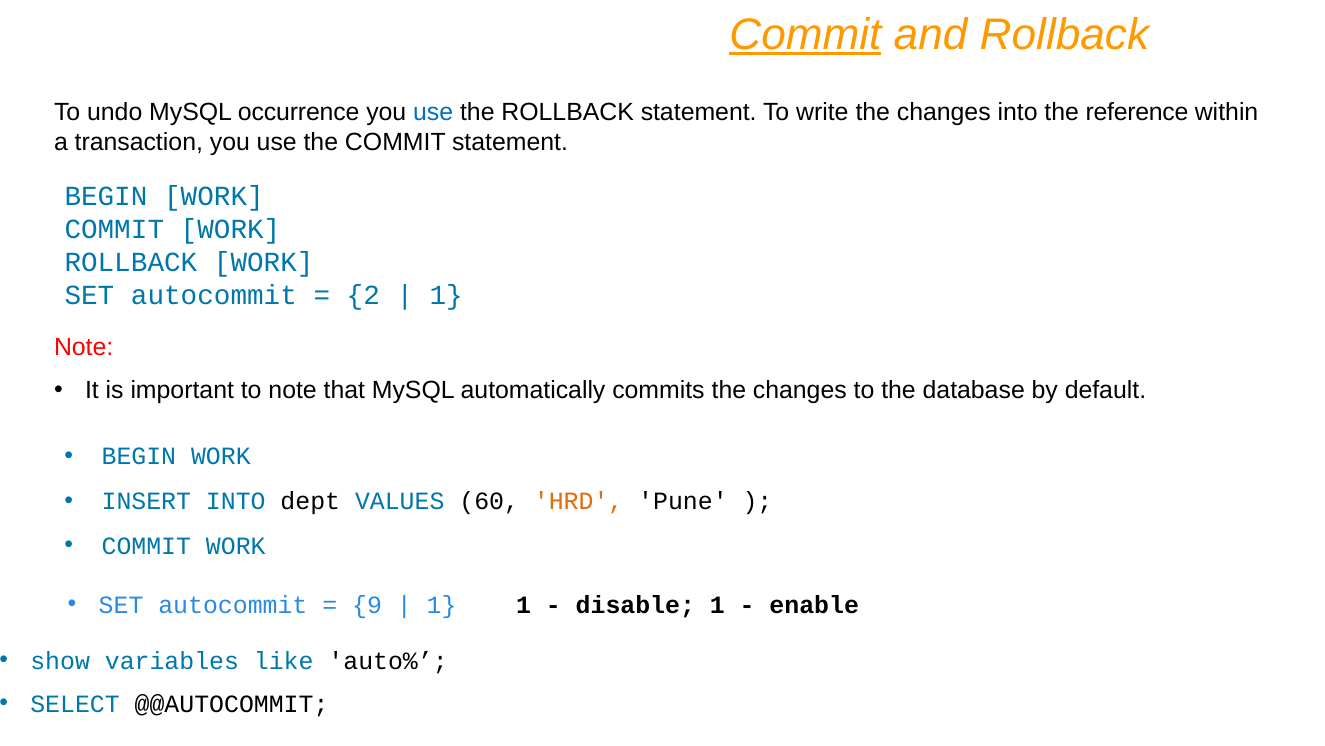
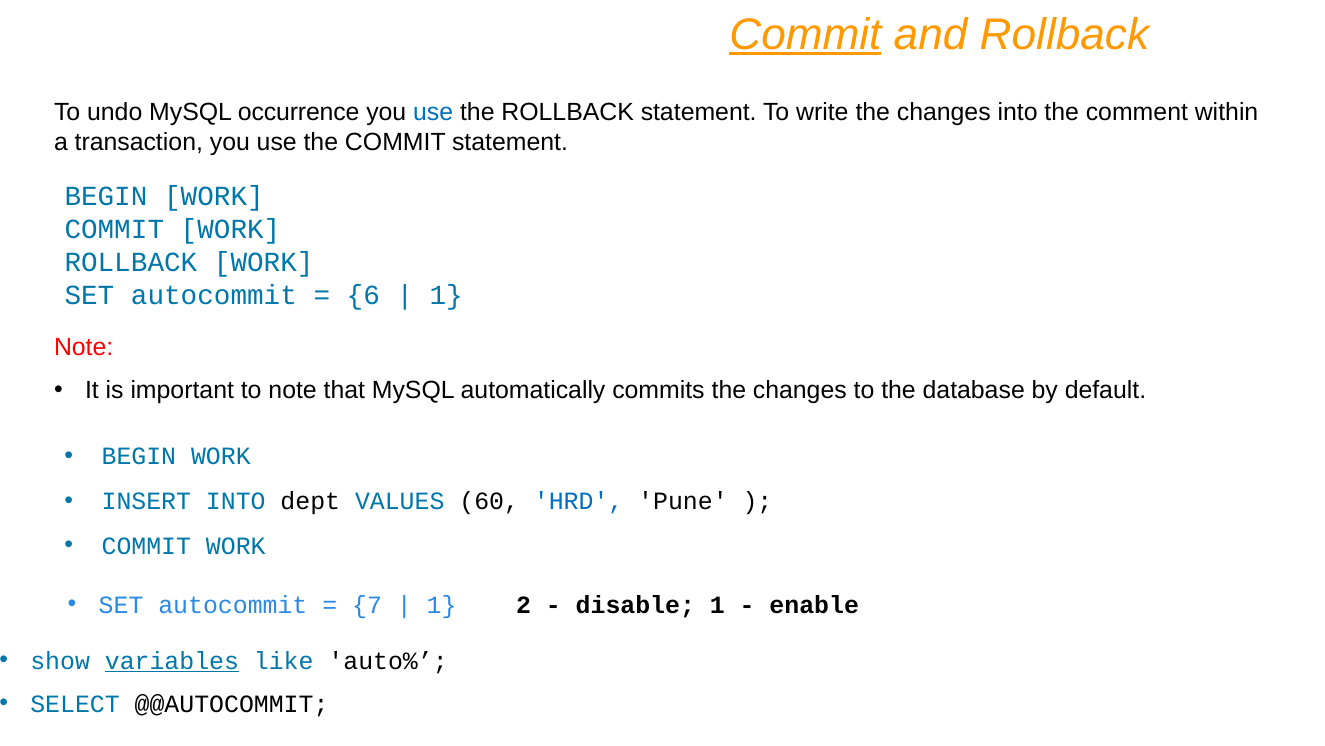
reference: reference -> comment
2: 2 -> 6
HRD colour: orange -> blue
9: 9 -> 7
1 1: 1 -> 2
variables underline: none -> present
